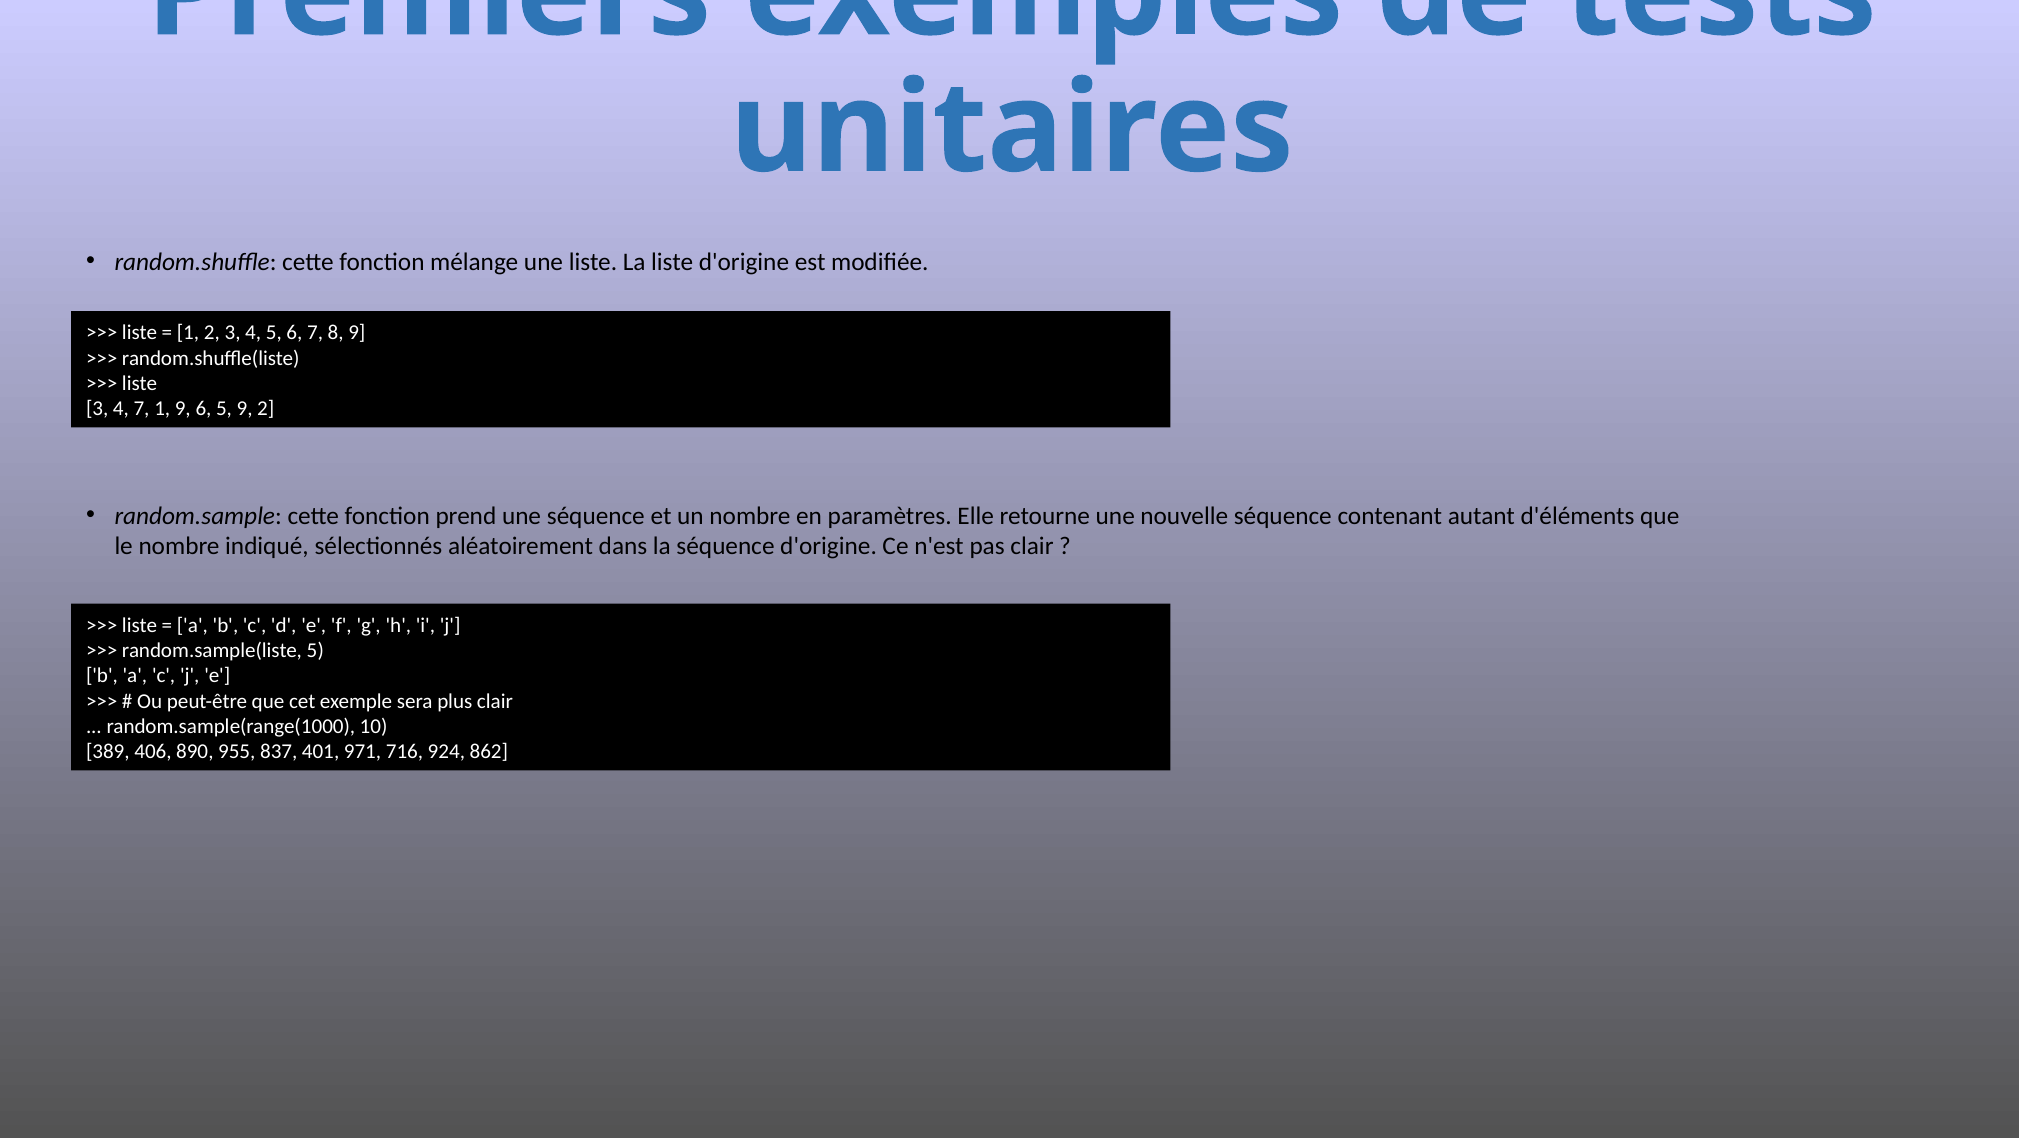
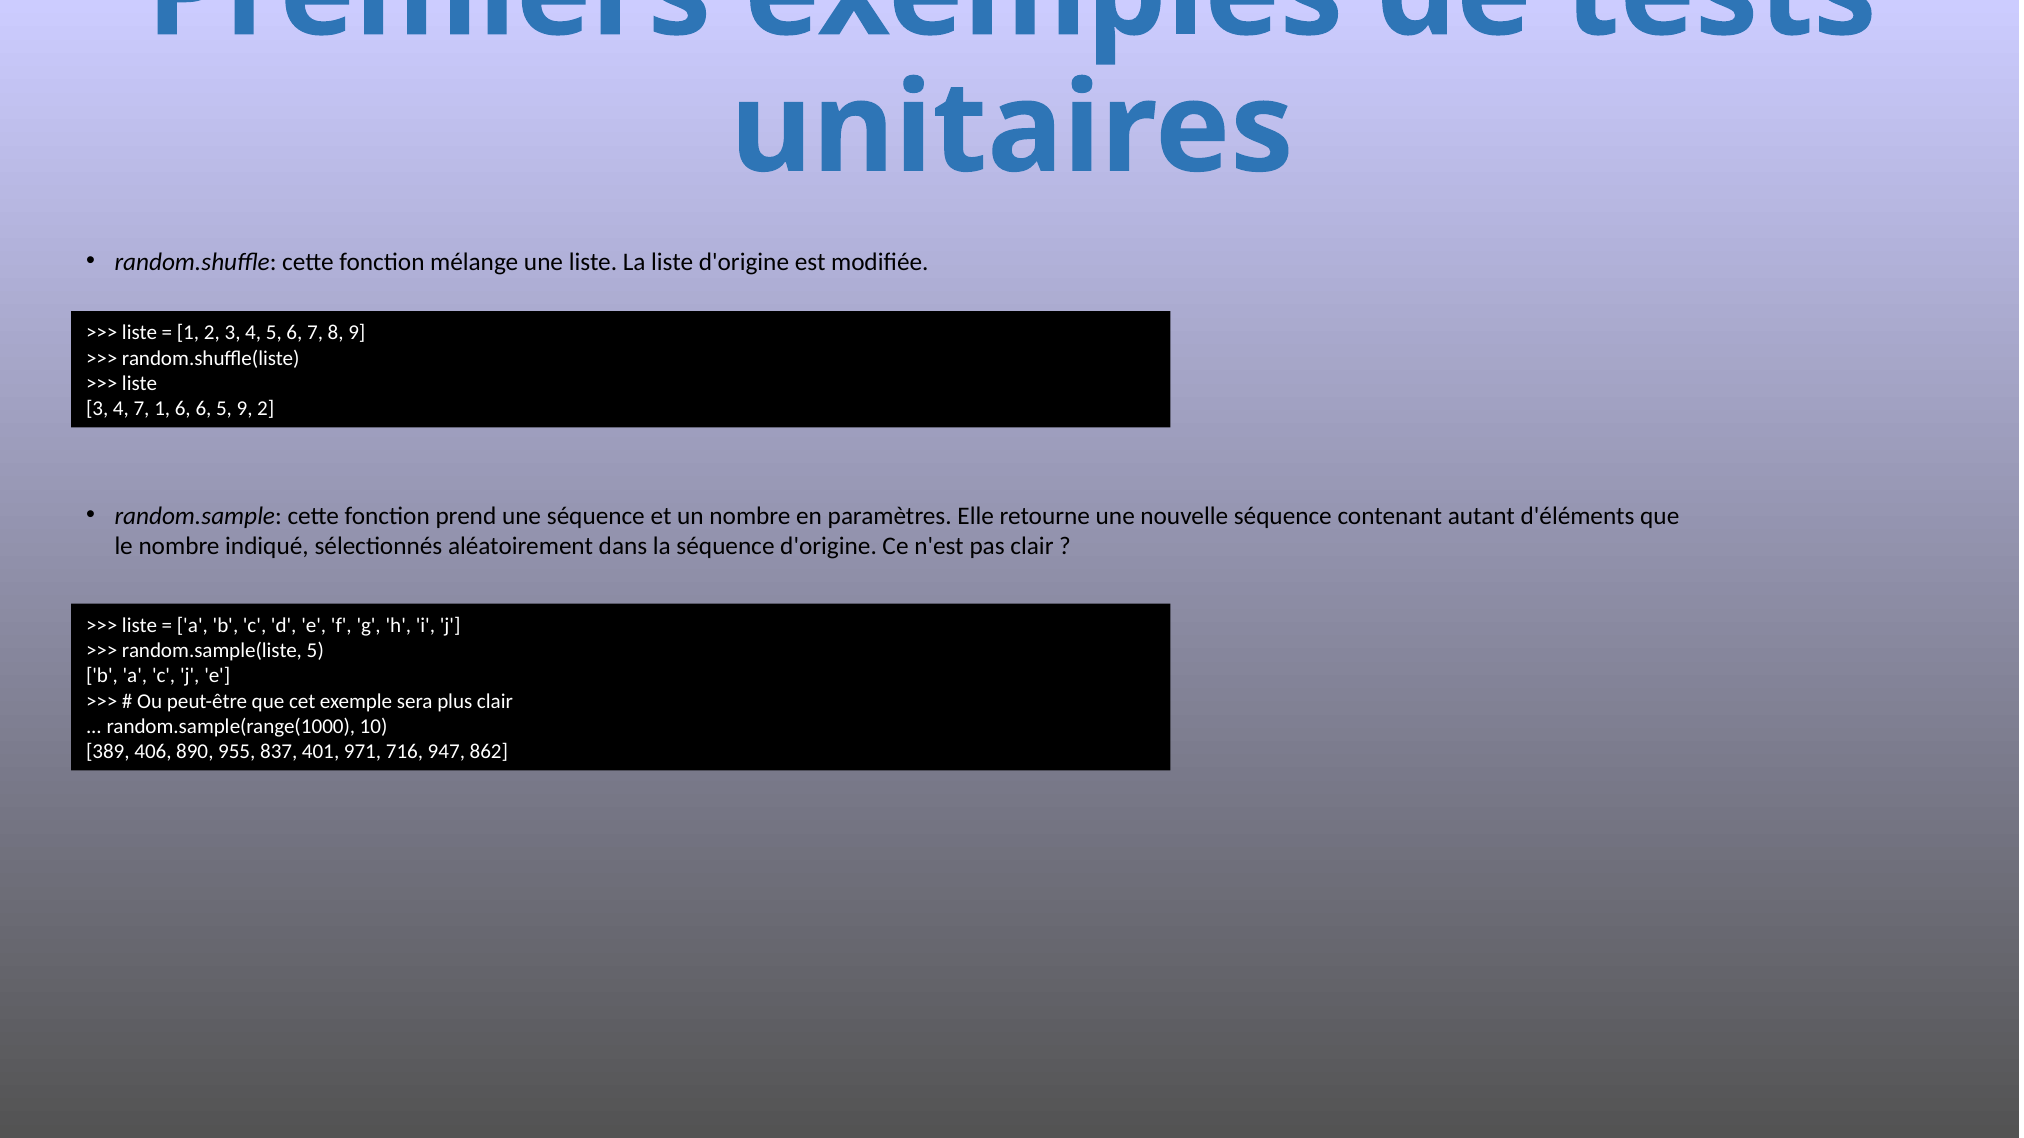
1 9: 9 -> 6
924: 924 -> 947
